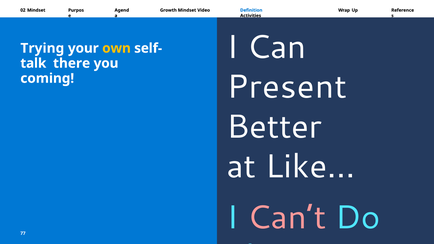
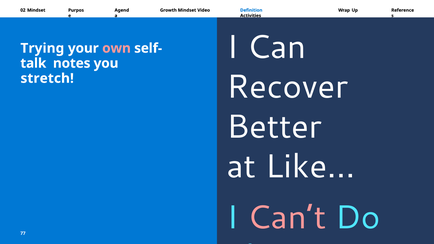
own colour: yellow -> pink
there: there -> notes
Present: Present -> Recover
coming: coming -> stretch
